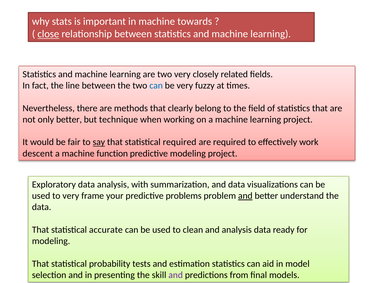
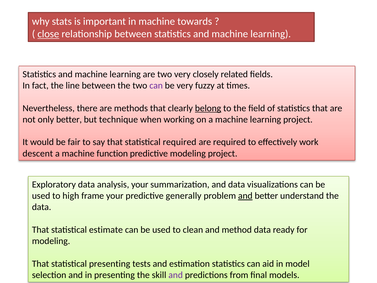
can at (156, 85) colour: blue -> purple
belong underline: none -> present
say underline: present -> none
analysis with: with -> your
to very: very -> high
problems: problems -> generally
accurate: accurate -> estimate
and analysis: analysis -> method
statistical probability: probability -> presenting
